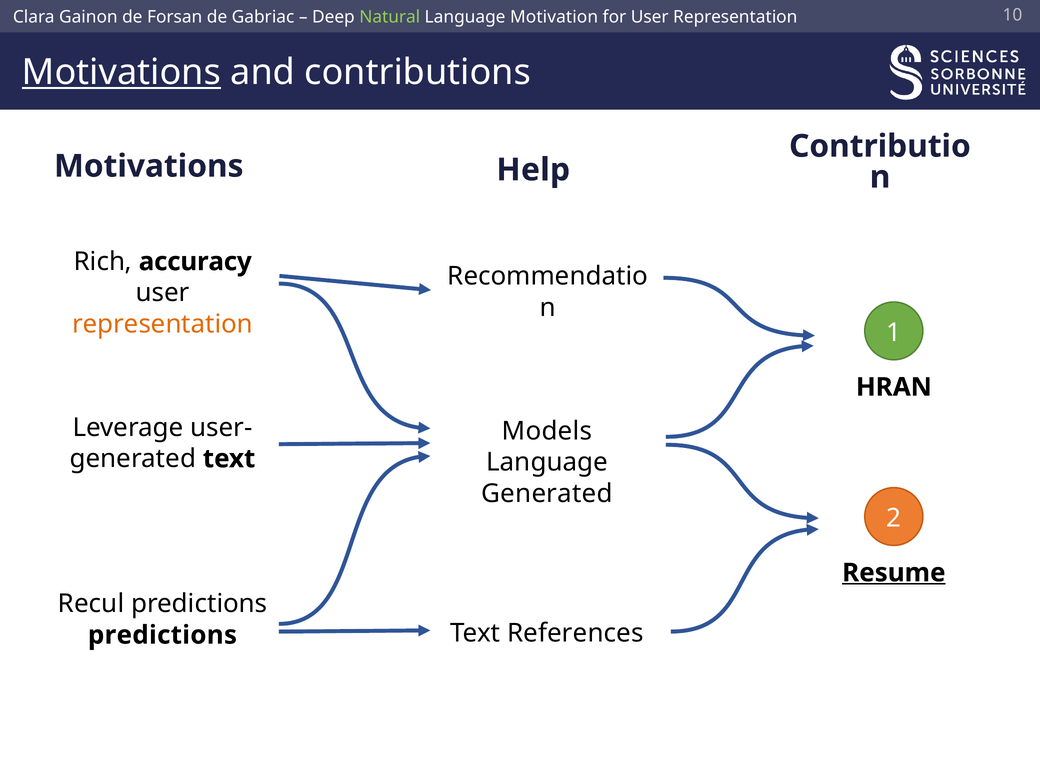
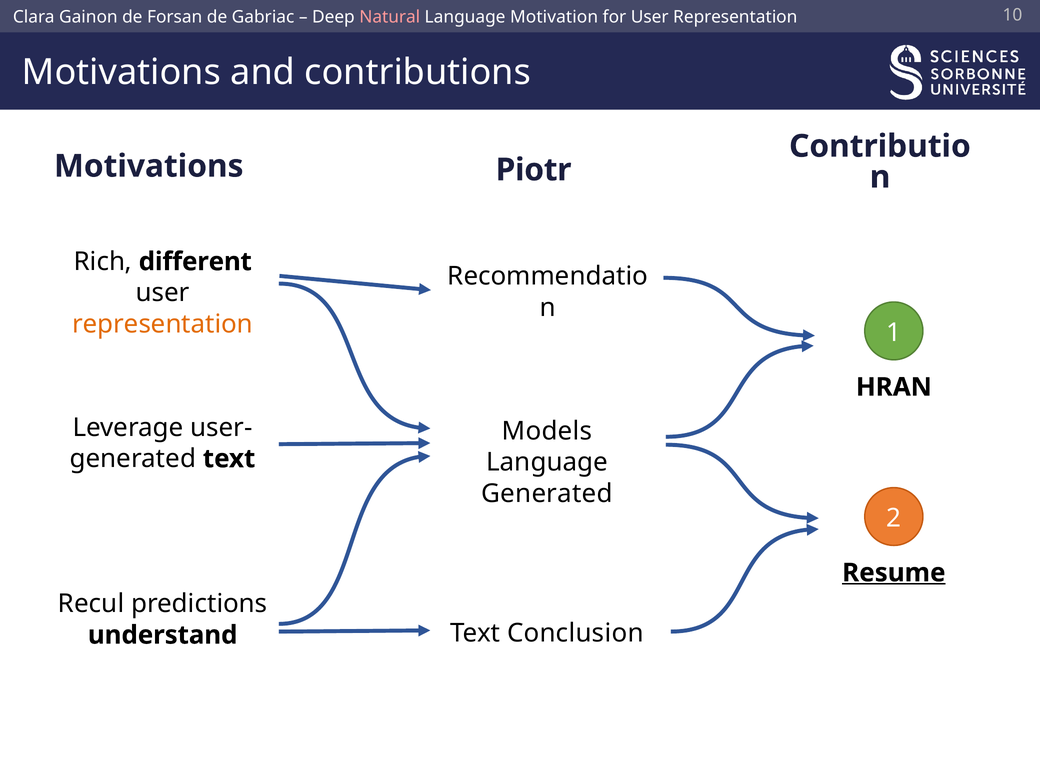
Natural colour: light green -> pink
Motivations at (121, 72) underline: present -> none
Help: Help -> Piotr
accuracy: accuracy -> different
References: References -> Conclusion
predictions at (162, 635): predictions -> understand
